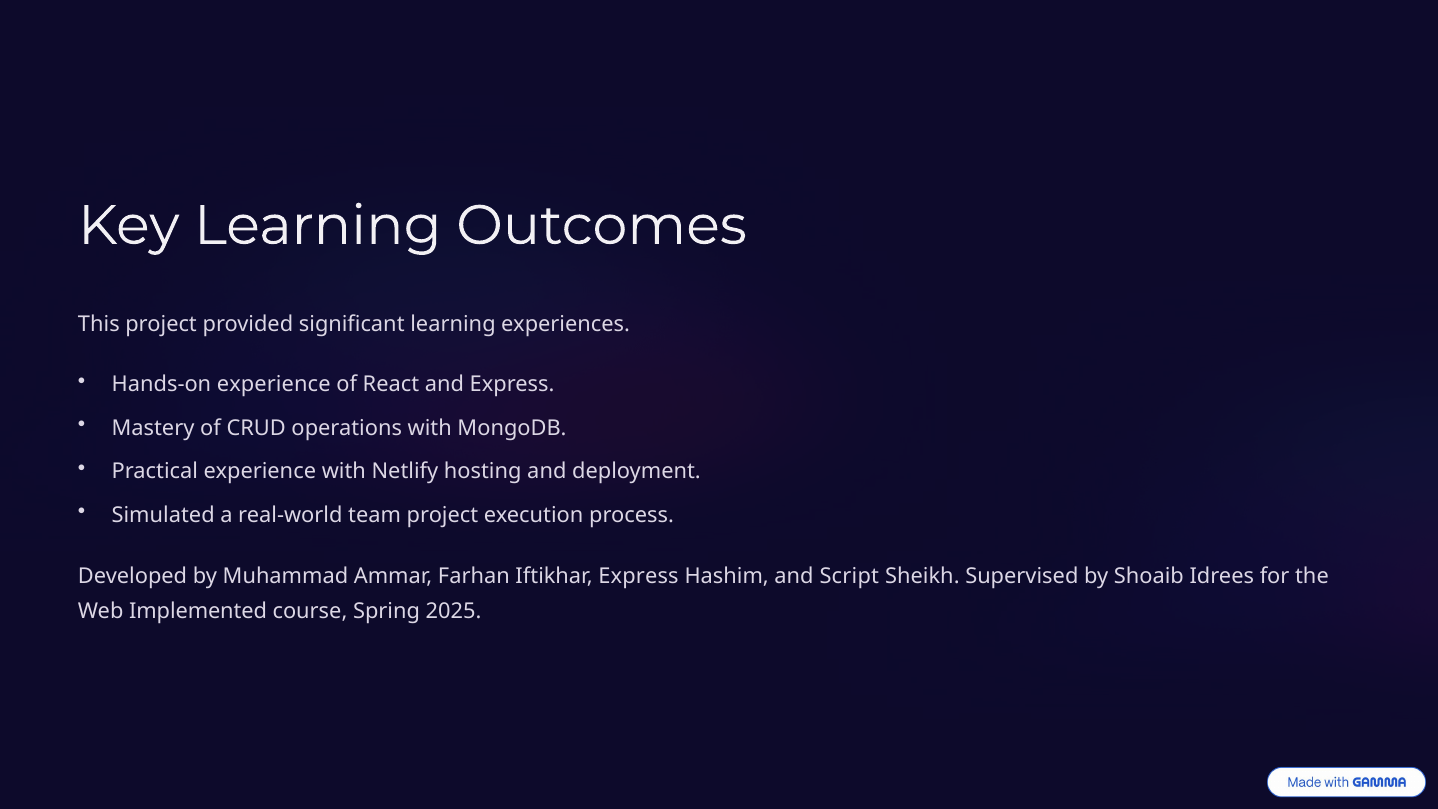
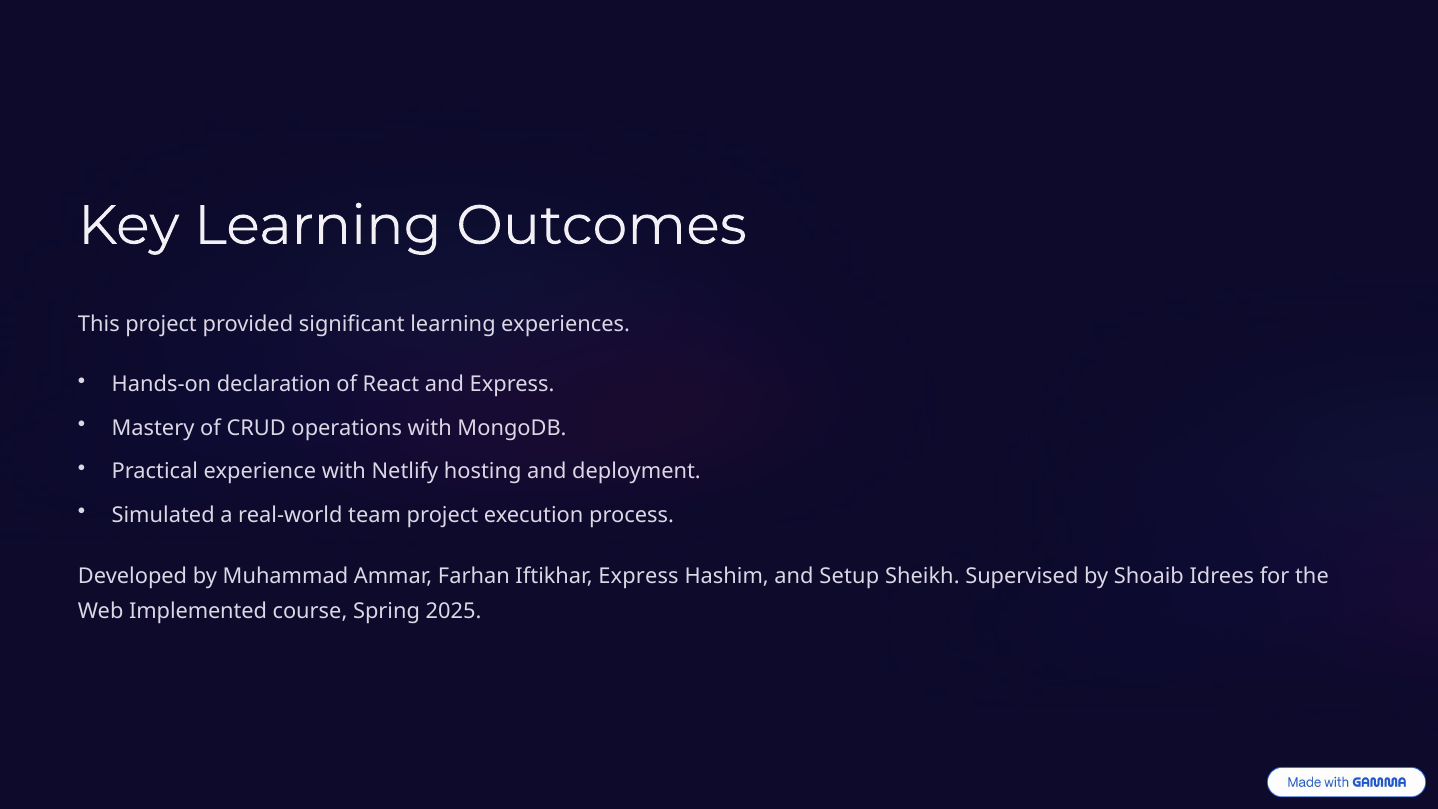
Hands-on experience: experience -> declaration
Script: Script -> Setup
